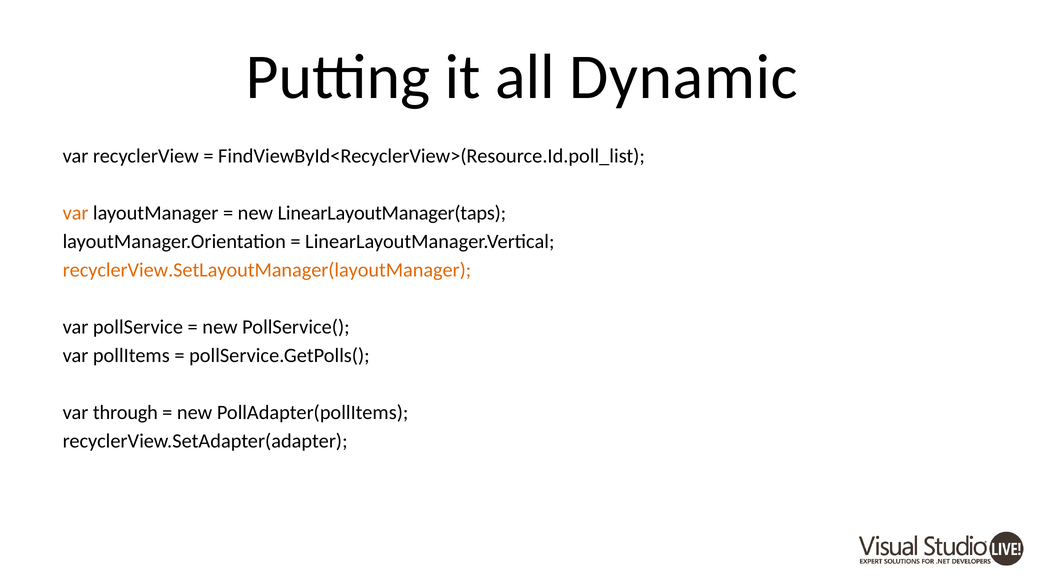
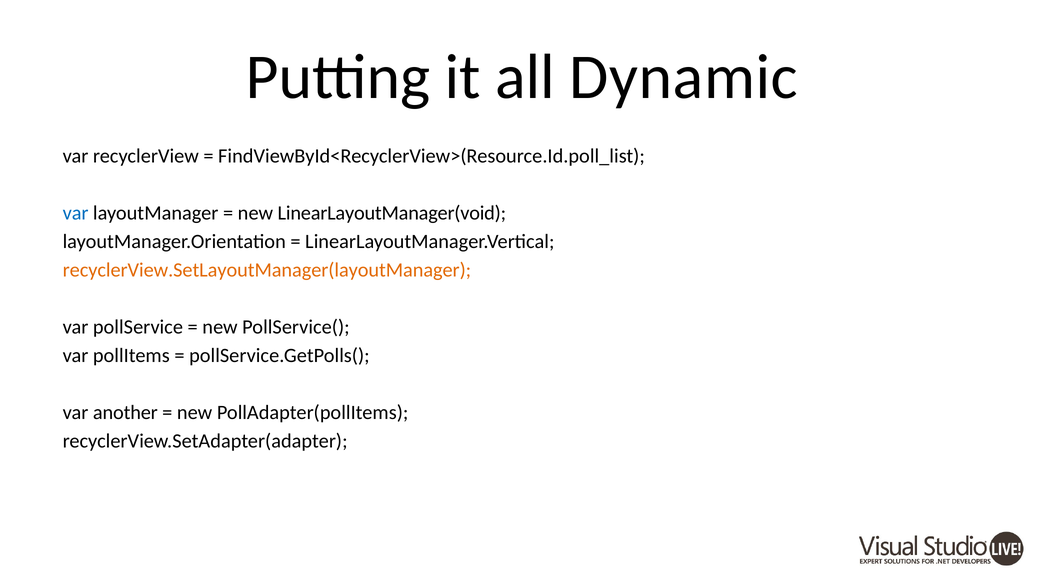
var at (76, 213) colour: orange -> blue
LinearLayoutManager(taps: LinearLayoutManager(taps -> LinearLayoutManager(void
through: through -> another
